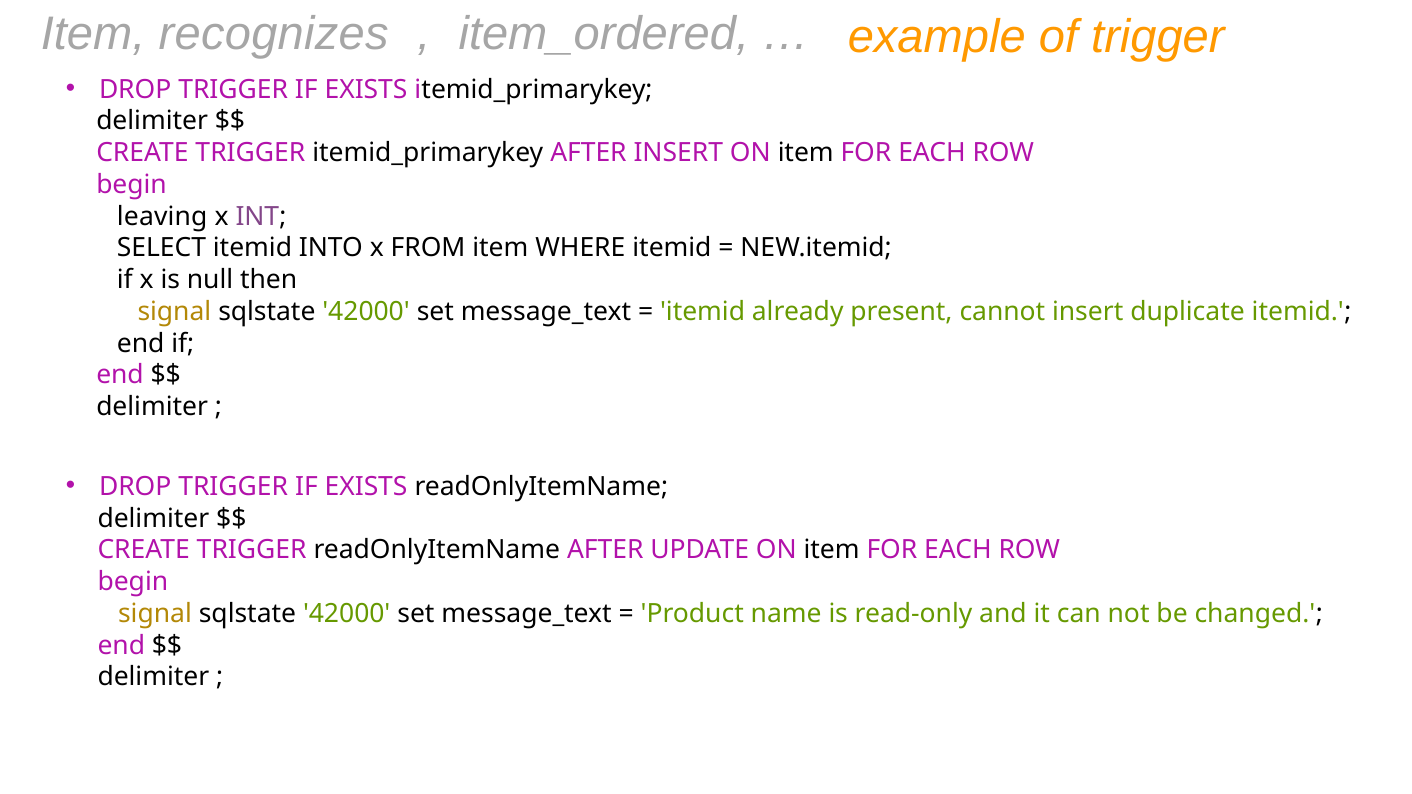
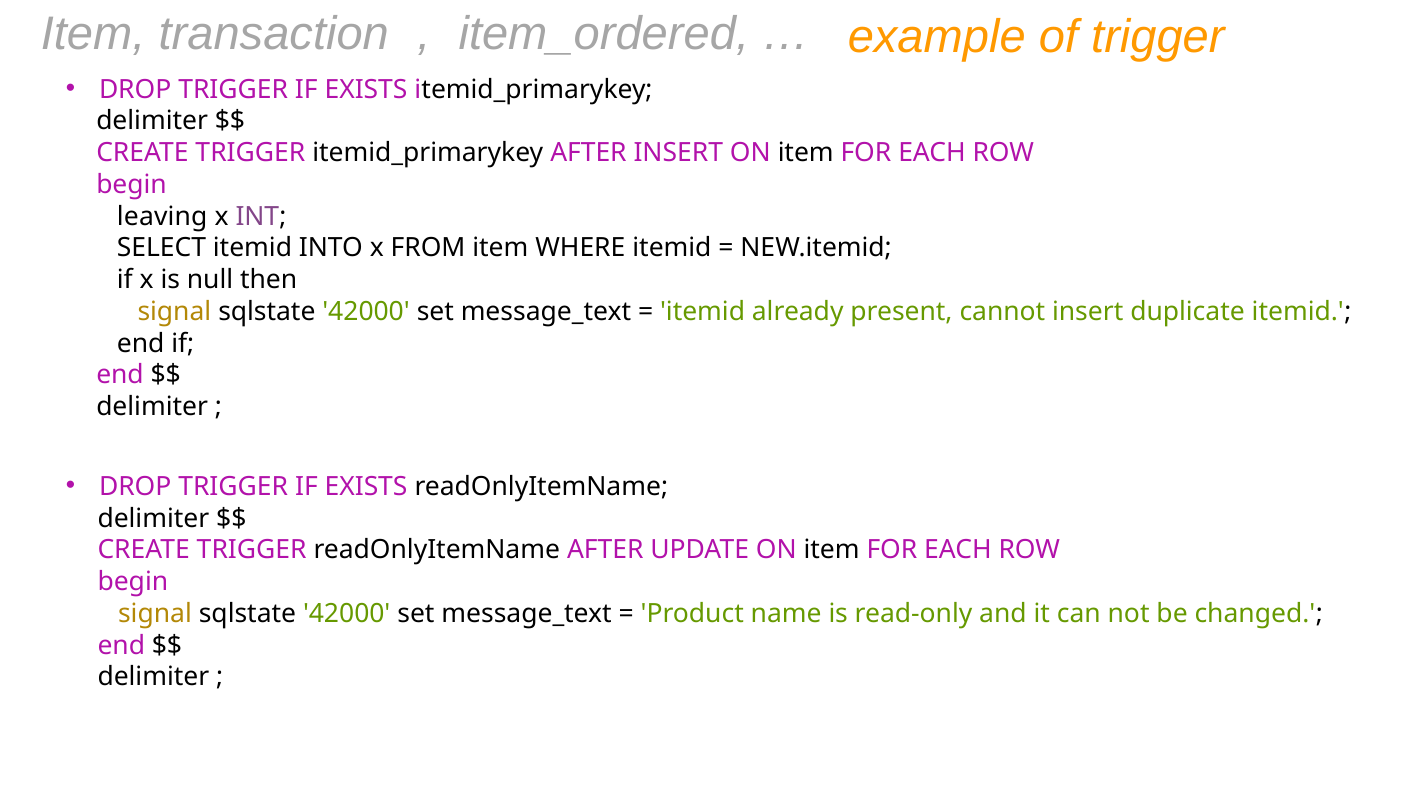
recognizes: recognizes -> transaction
